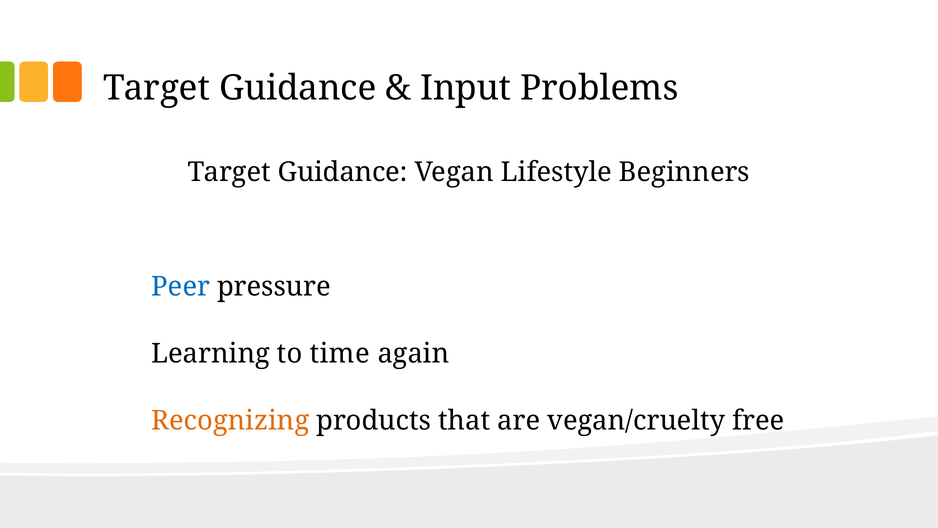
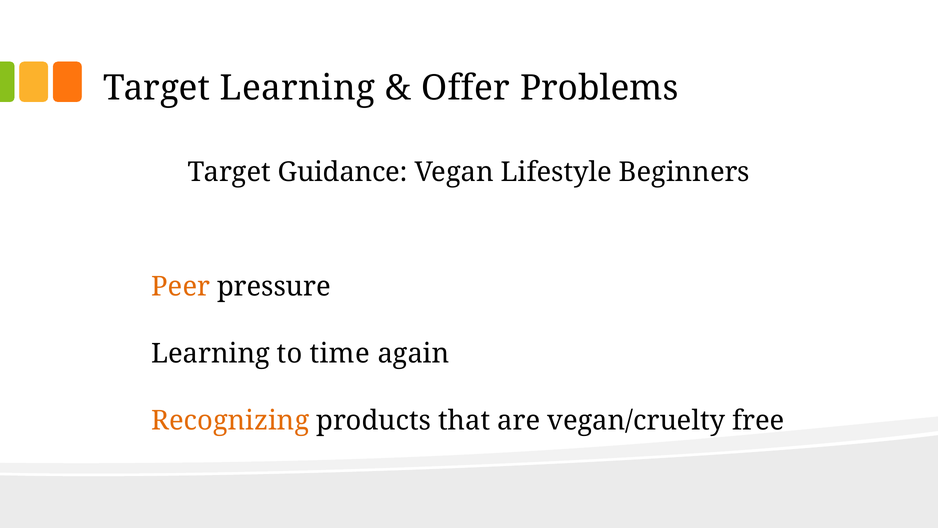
Guidance at (298, 88): Guidance -> Learning
Input: Input -> Offer
Peer colour: blue -> orange
